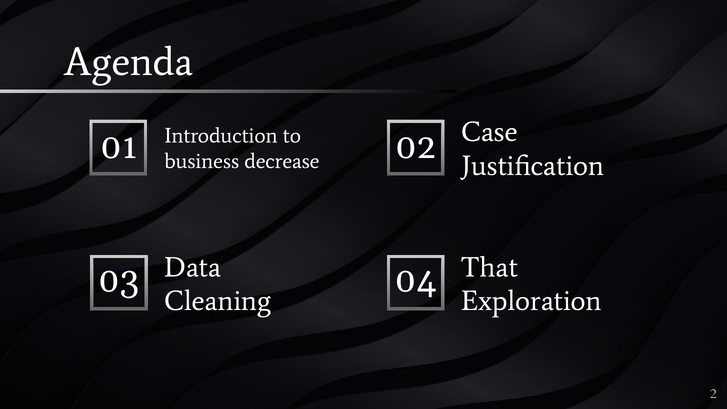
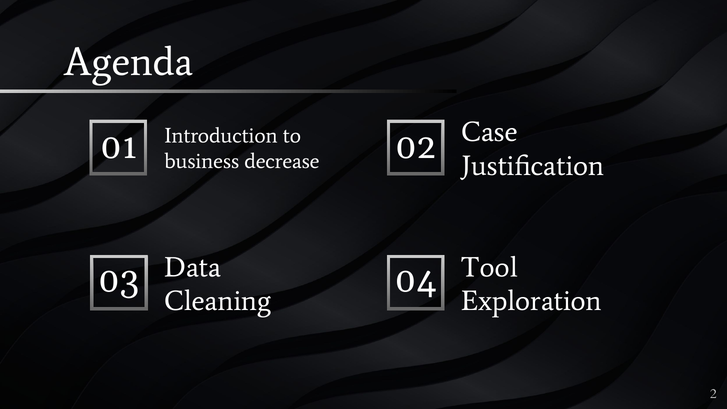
That: That -> Tool
